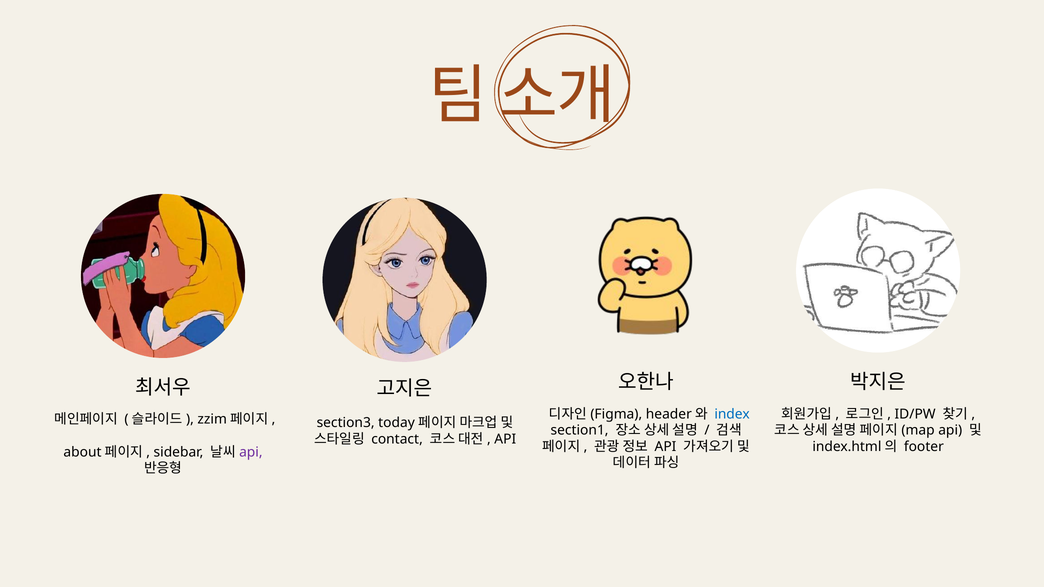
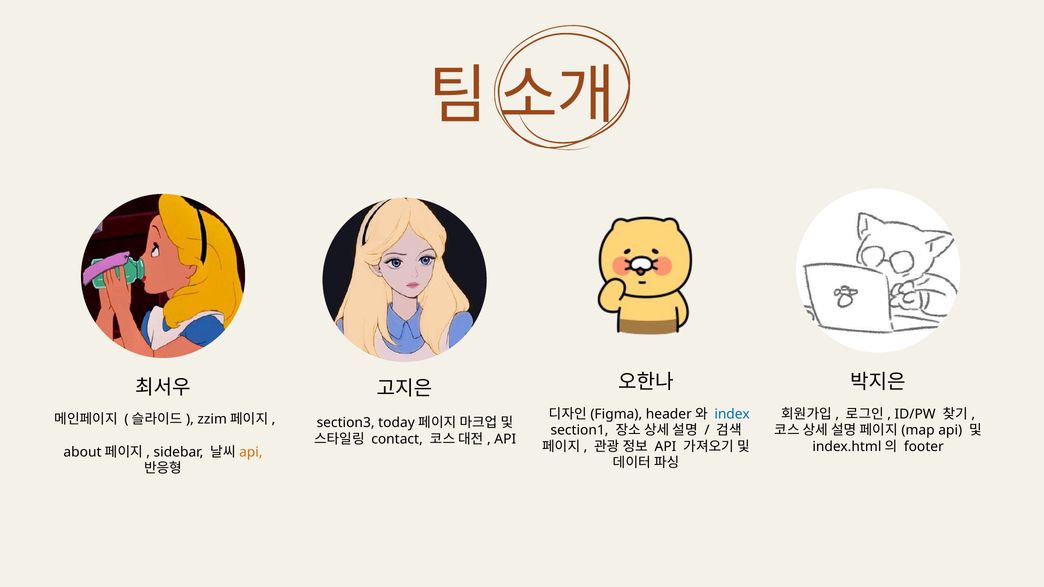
api at (251, 452) colour: purple -> orange
